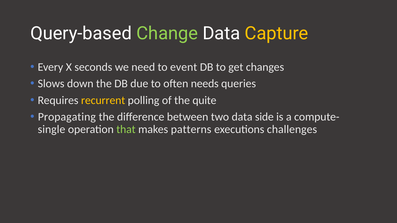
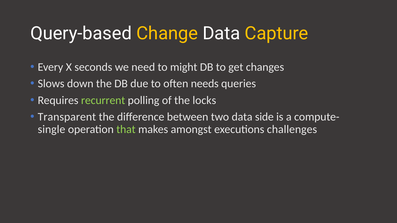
Change colour: light green -> yellow
event: event -> might
recurrent colour: yellow -> light green
quite: quite -> locks
Propagating: Propagating -> Transparent
patterns: patterns -> amongst
